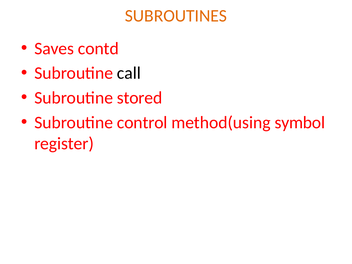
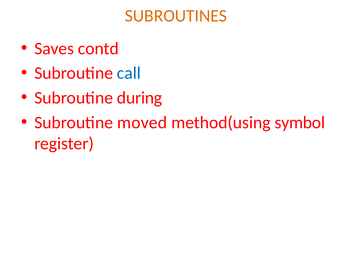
call colour: black -> blue
stored: stored -> during
control: control -> moved
